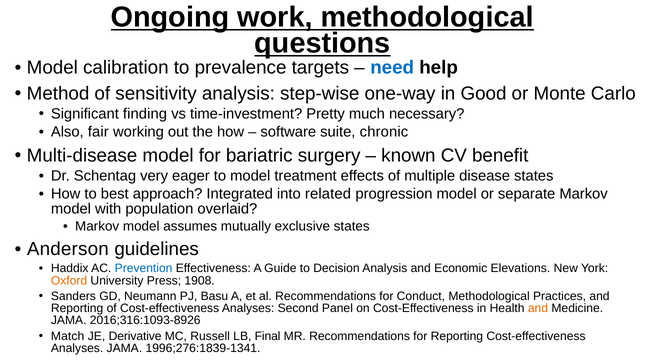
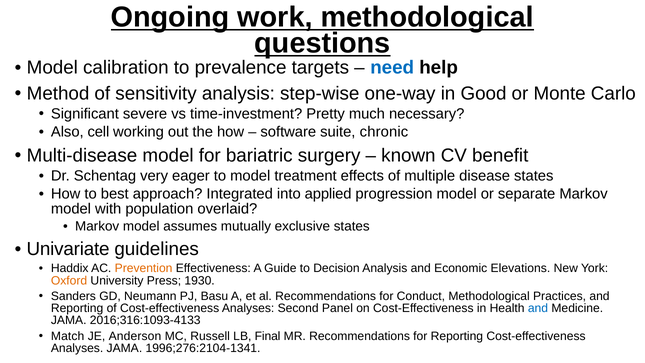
finding: finding -> severe
fair: fair -> cell
related: related -> applied
Anderson: Anderson -> Univariate
Prevention colour: blue -> orange
1908: 1908 -> 1930
and at (538, 308) colour: orange -> blue
2016;316:1093-8926: 2016;316:1093-8926 -> 2016;316:1093-4133
Derivative: Derivative -> Anderson
1996;276:1839-1341: 1996;276:1839-1341 -> 1996;276:2104-1341
